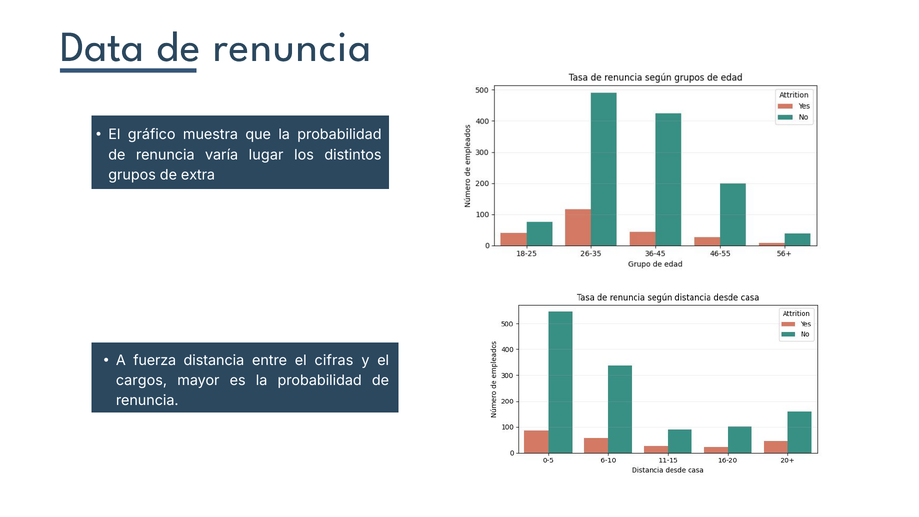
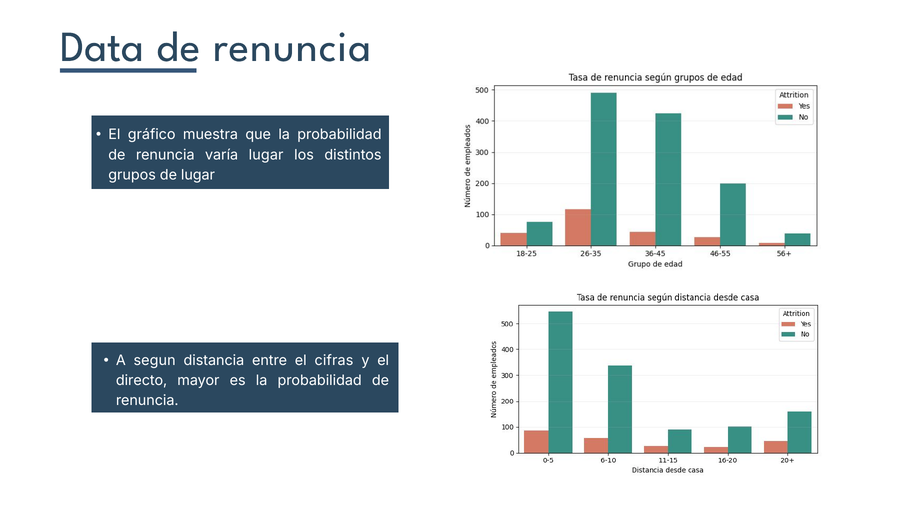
de extra: extra -> lugar
fuerza: fuerza -> segun
cargos: cargos -> directo
